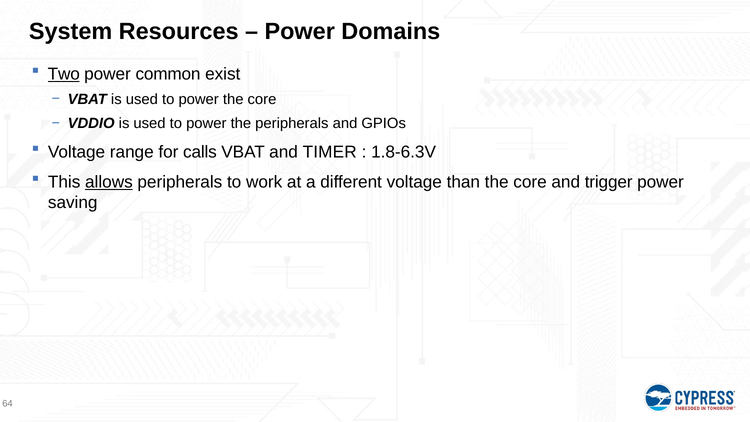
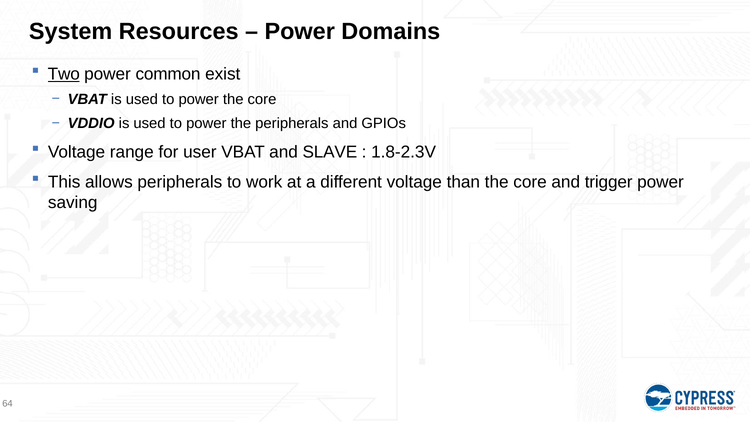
calls: calls -> user
TIMER: TIMER -> SLAVE
1.8-6.3V: 1.8-6.3V -> 1.8-2.3V
allows underline: present -> none
